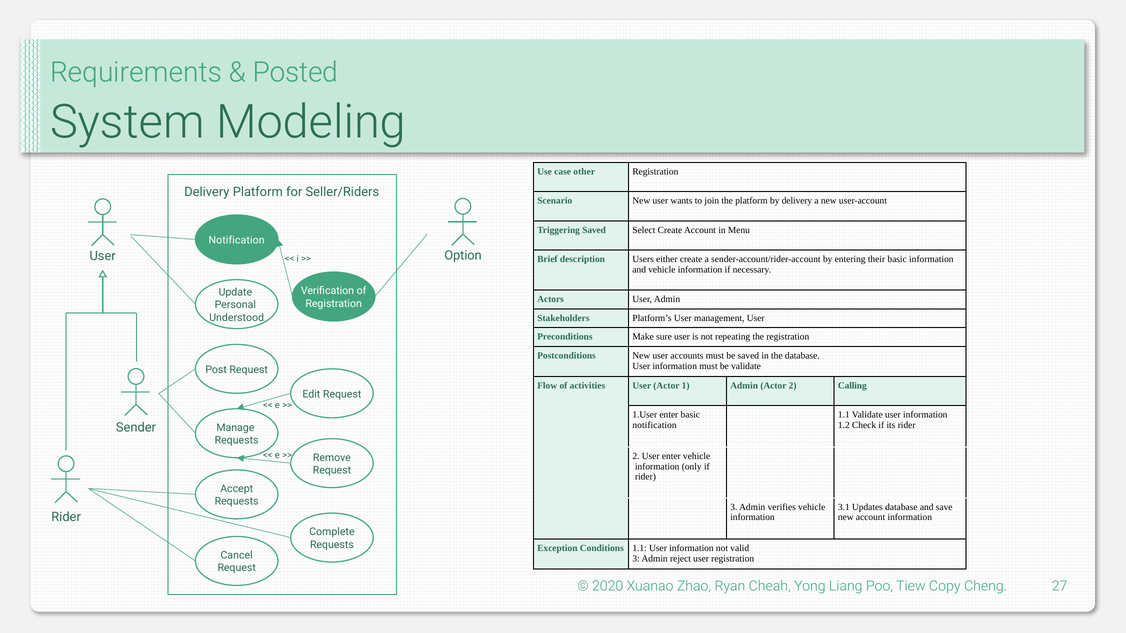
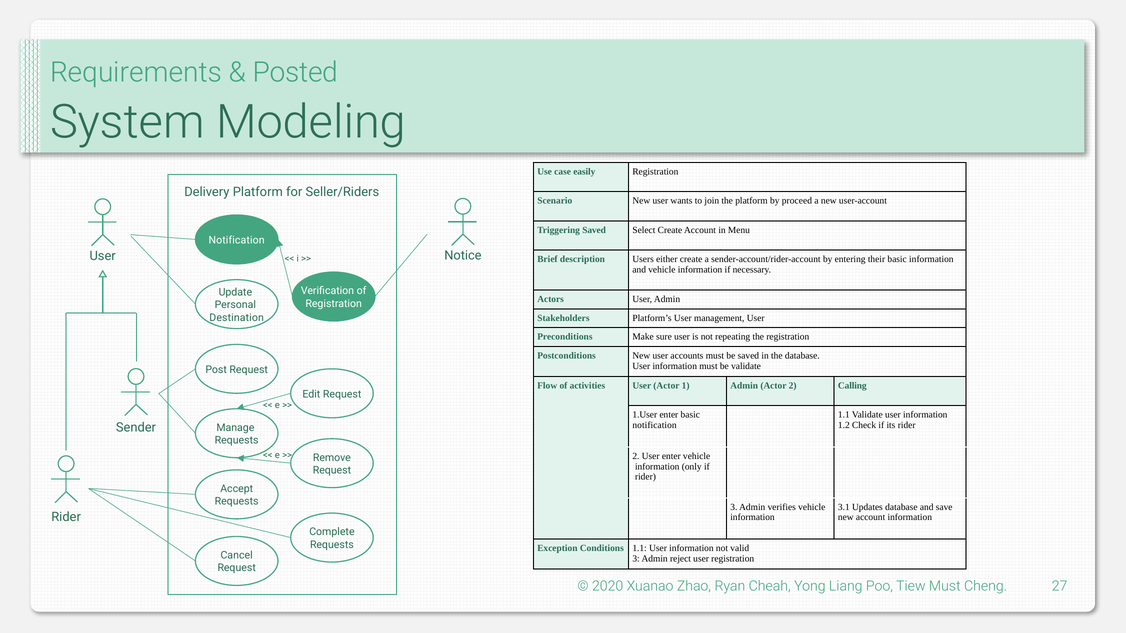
other: other -> easily
by delivery: delivery -> proceed
Option: Option -> Notice
Understood: Understood -> Destination
Tiew Copy: Copy -> Must
